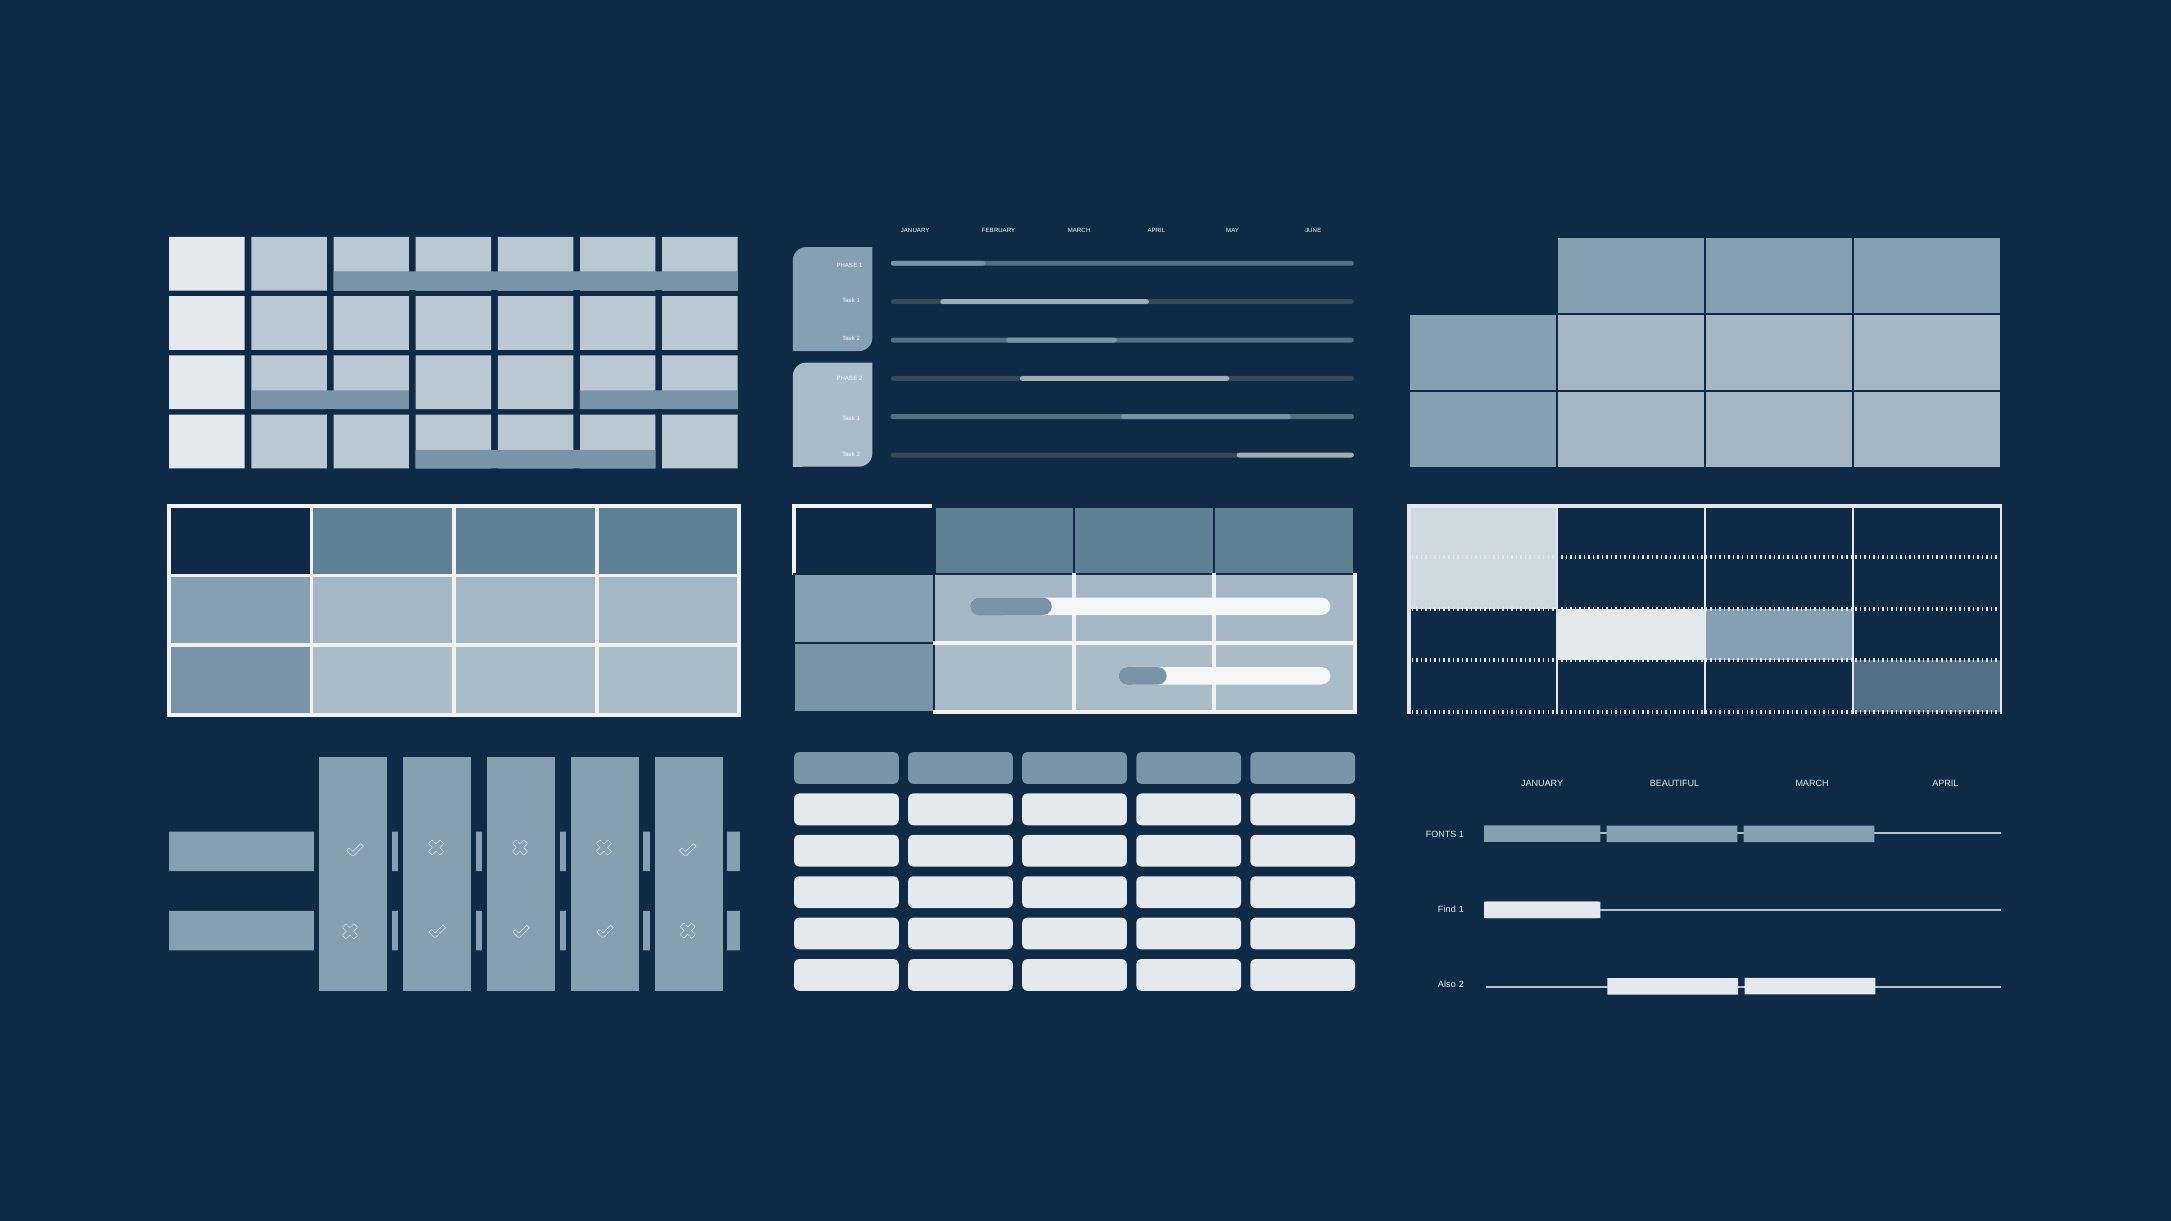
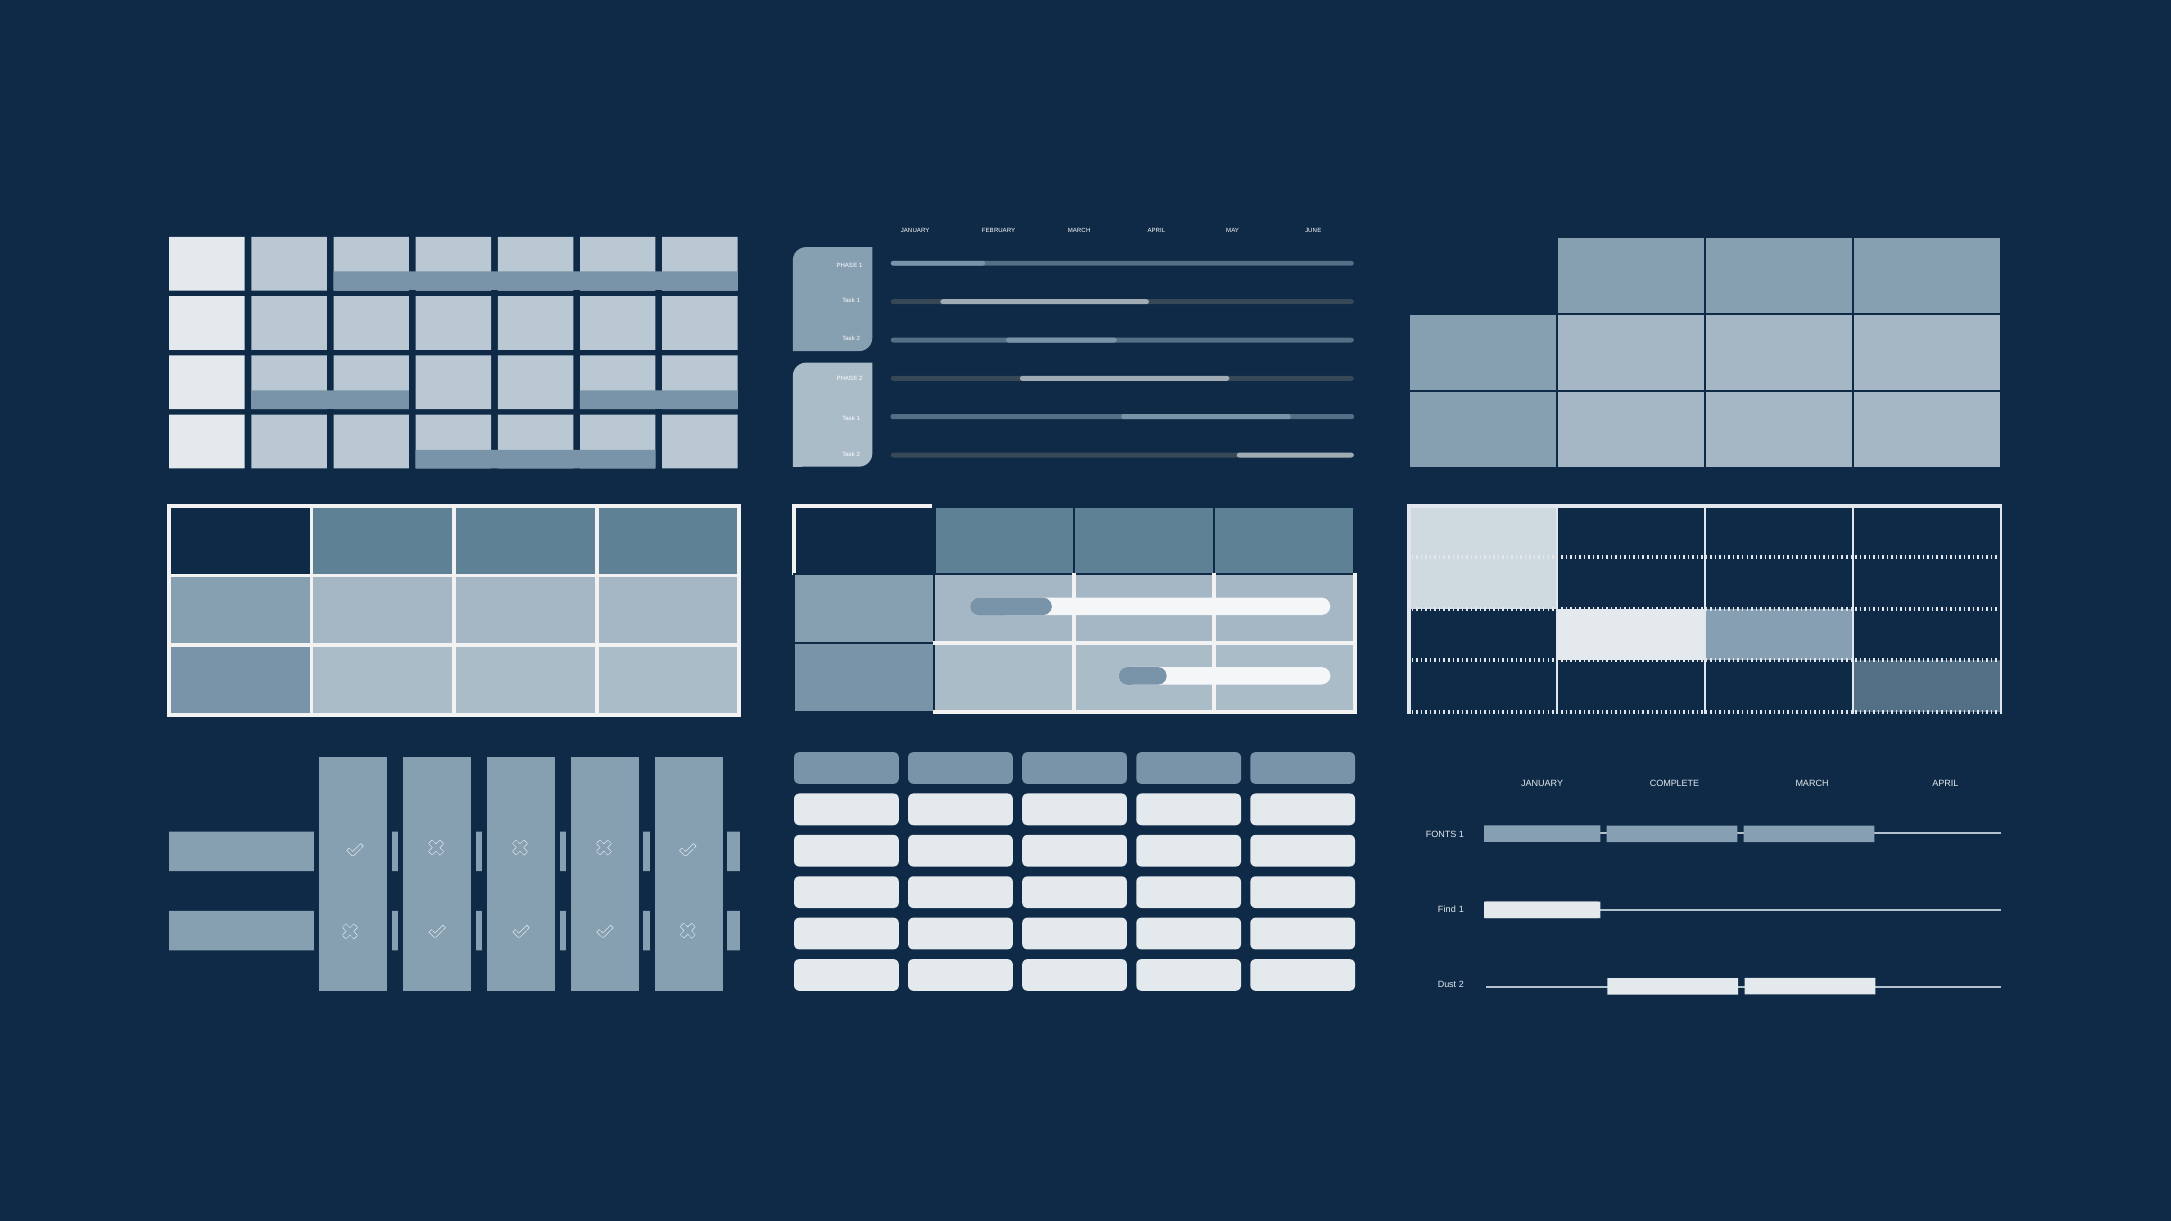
BEAUTIFUL: BEAUTIFUL -> COMPLETE
Also: Also -> Dust
